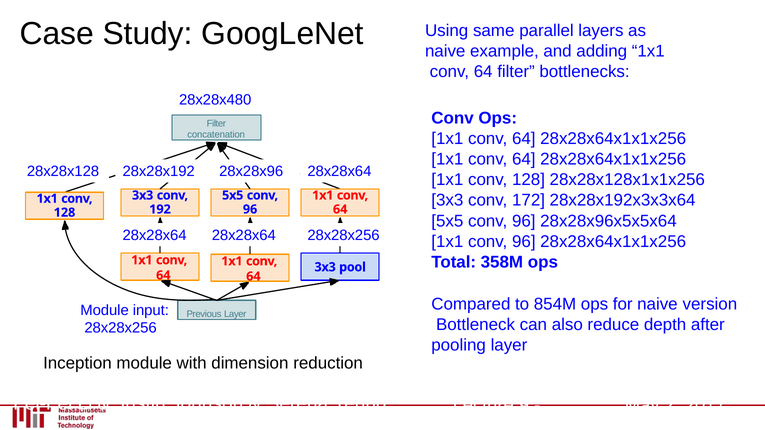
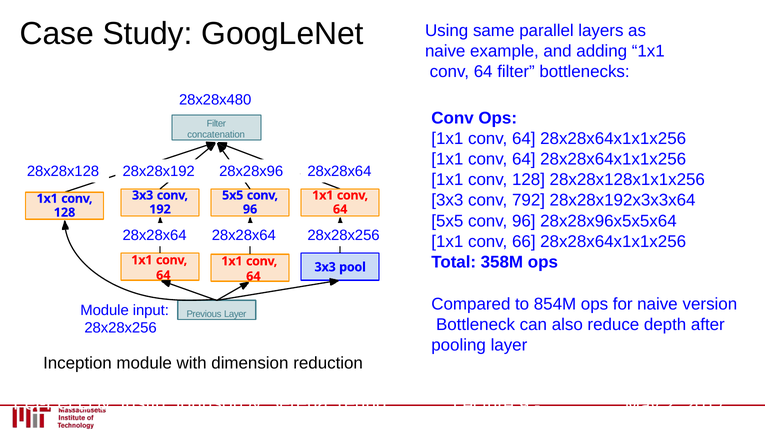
172: 172 -> 792
1x1 conv 96: 96 -> 66
